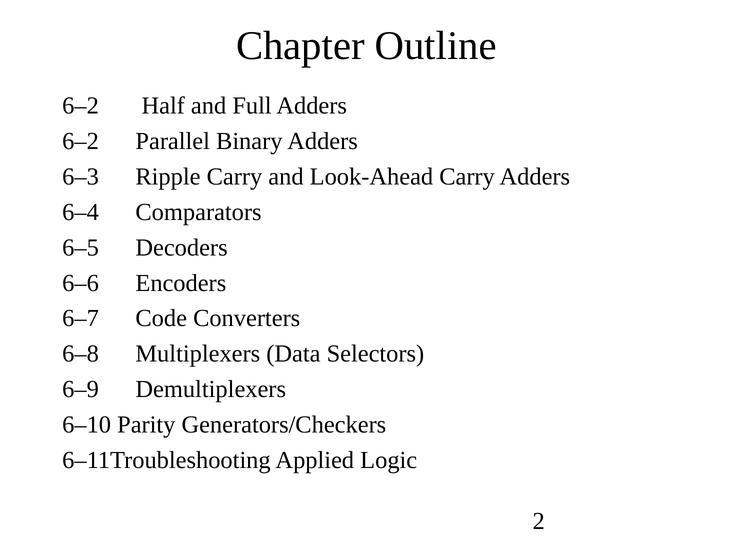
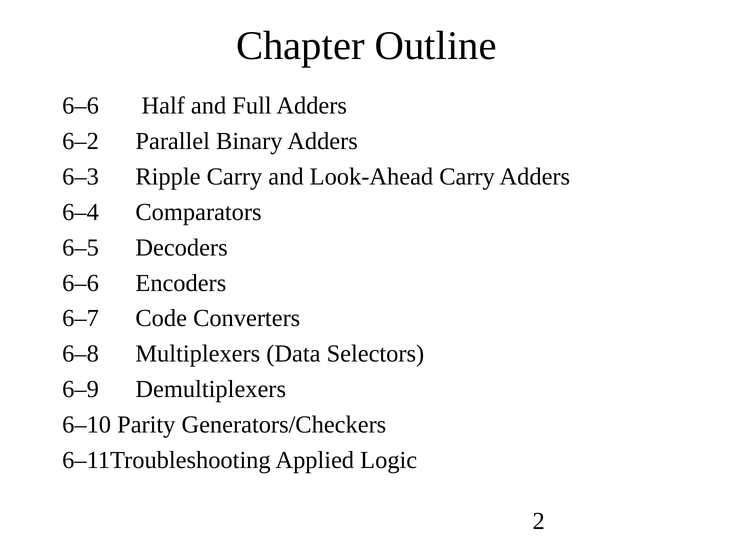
6–2 at (81, 106): 6–2 -> 6–6
